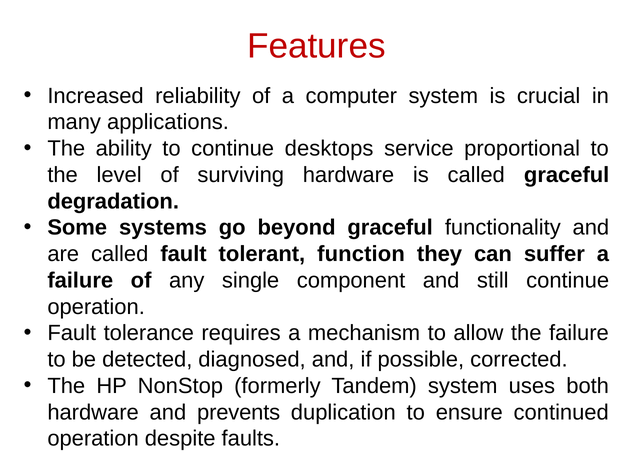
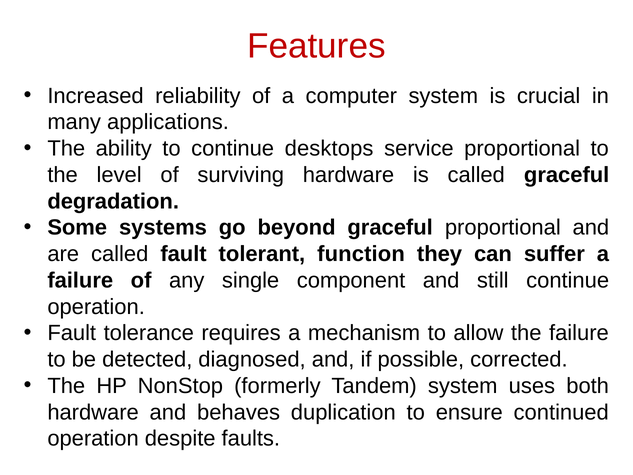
graceful functionality: functionality -> proportional
prevents: prevents -> behaves
